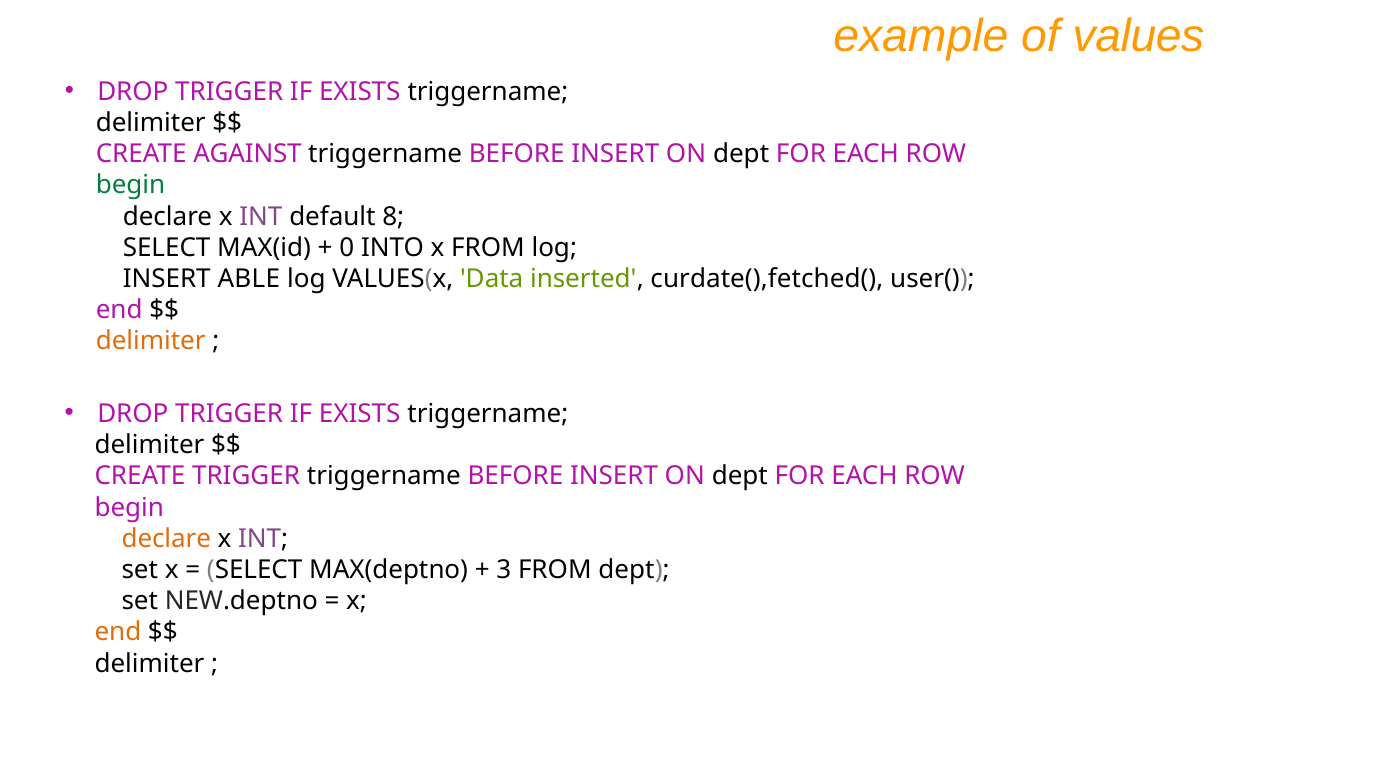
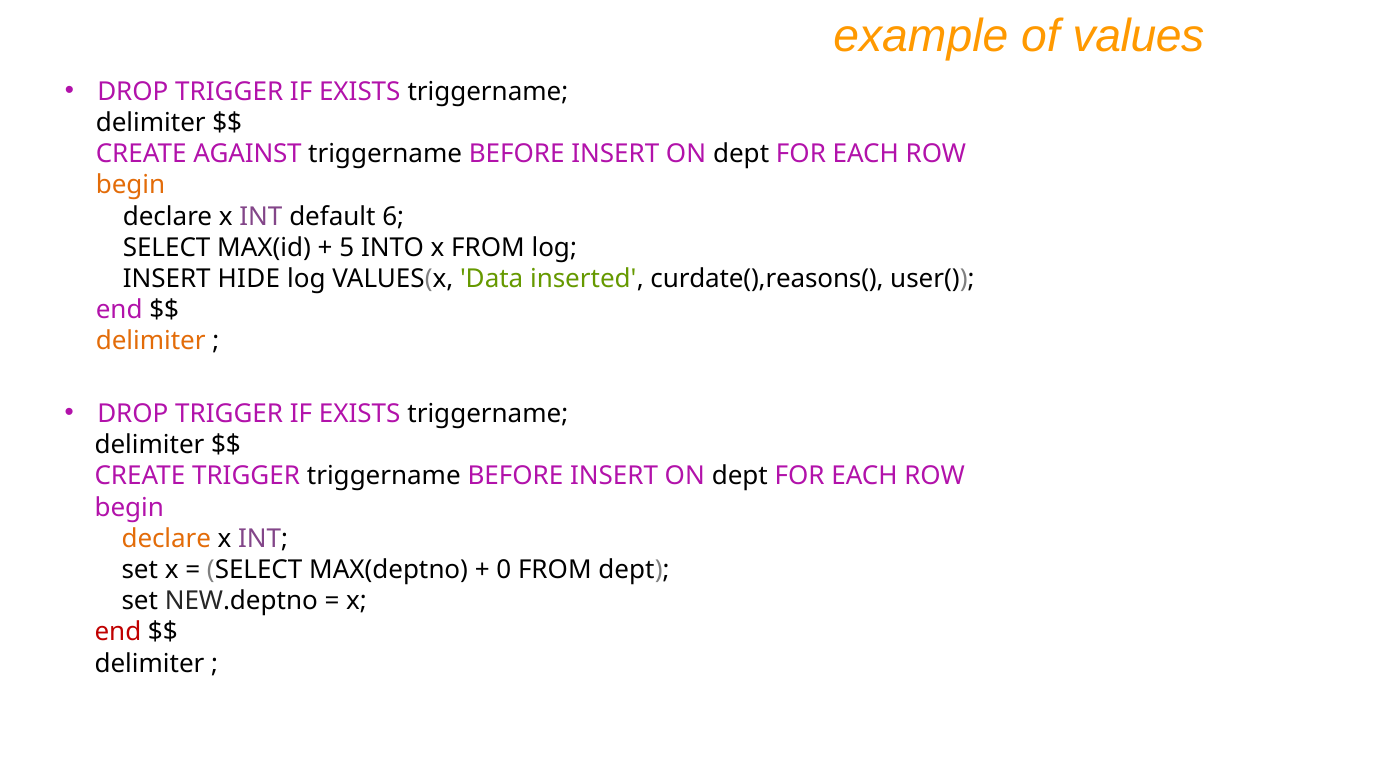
begin at (131, 185) colour: green -> orange
8: 8 -> 6
0: 0 -> 5
ABLE: ABLE -> HIDE
curdate(),fetched(: curdate(),fetched( -> curdate(),reasons(
3: 3 -> 0
end at (118, 632) colour: orange -> red
